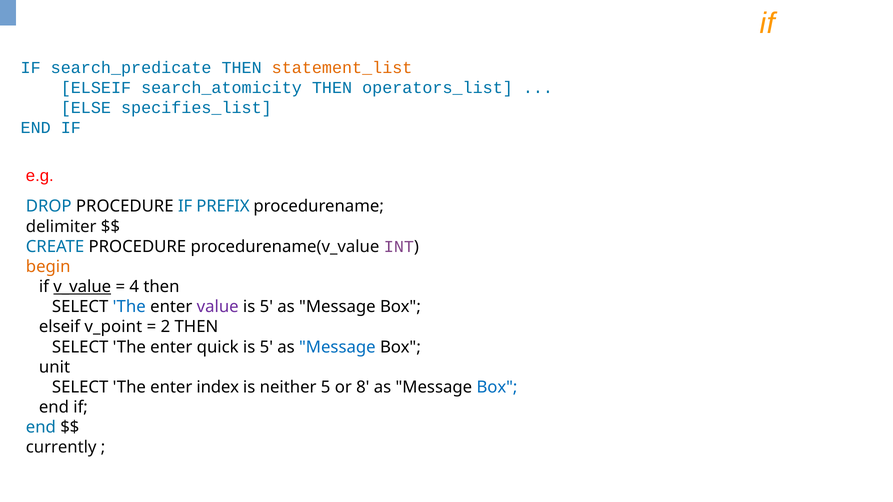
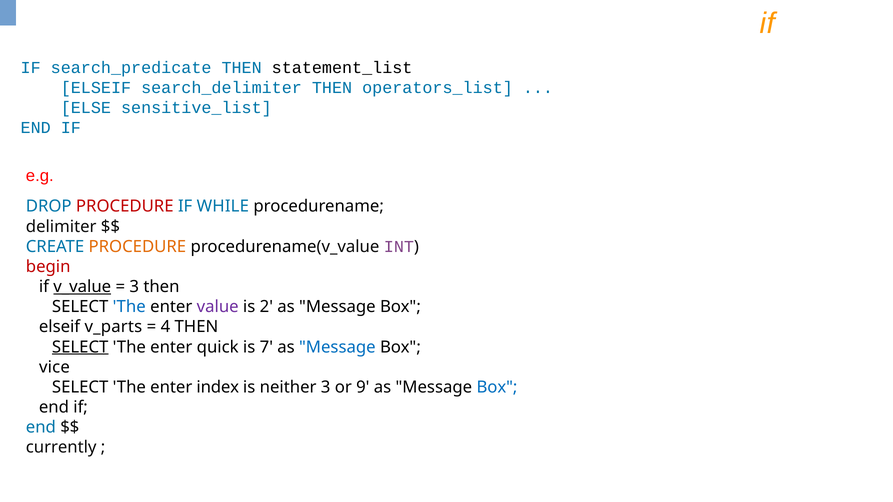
statement_list colour: orange -> black
search_atomicity: search_atomicity -> search_delimiter
specifies_list: specifies_list -> sensitive_list
PROCEDURE at (125, 207) colour: black -> red
PREFIX: PREFIX -> WHILE
PROCEDURE at (137, 247) colour: black -> orange
begin colour: orange -> red
4 at (134, 287): 4 -> 3
5 at (266, 307): 5 -> 2
v_point: v_point -> v_parts
2: 2 -> 4
SELECT at (80, 347) underline: none -> present
5 at (266, 347): 5 -> 7
unit: unit -> vice
neither 5: 5 -> 3
8: 8 -> 9
